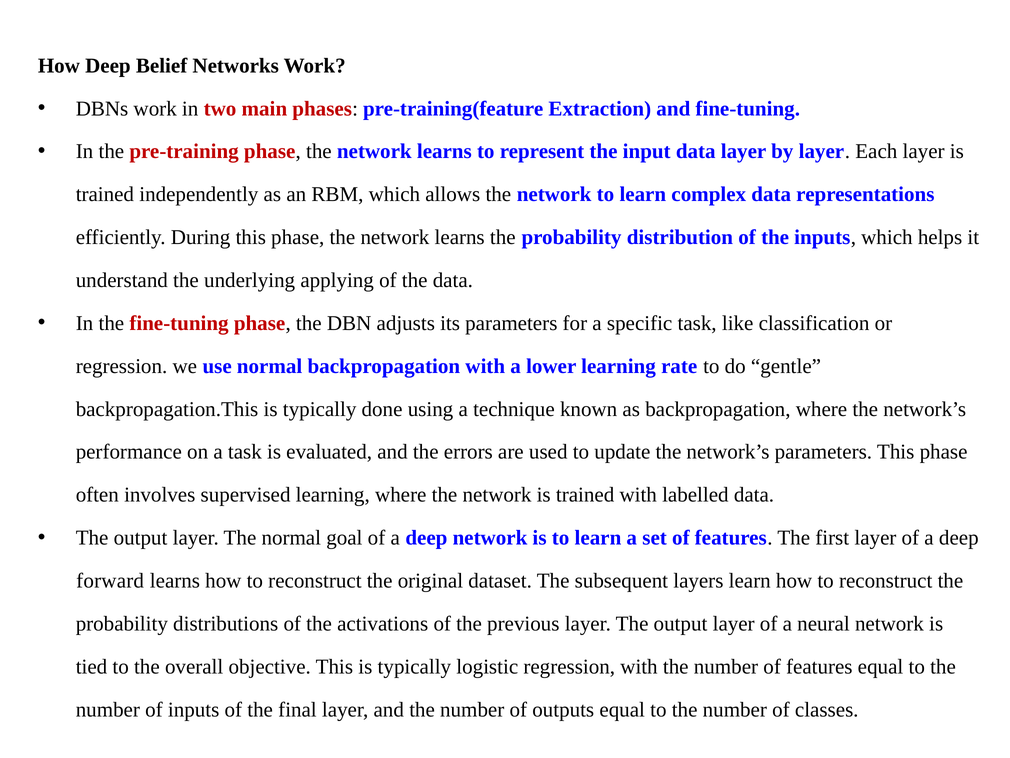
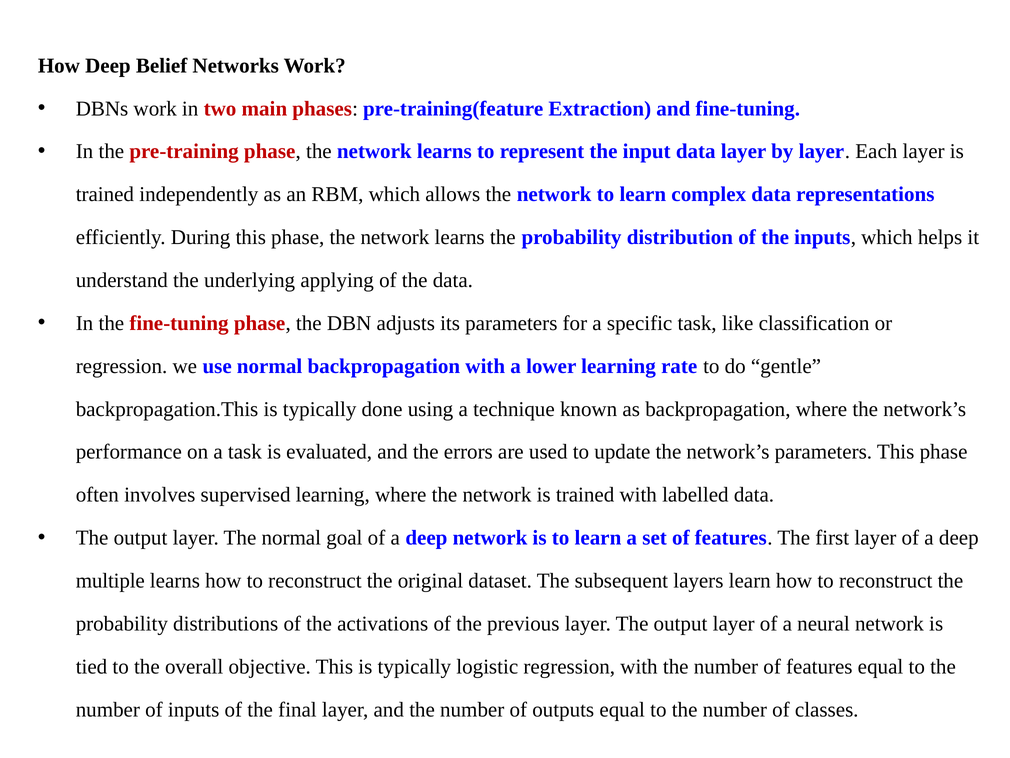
forward: forward -> multiple
